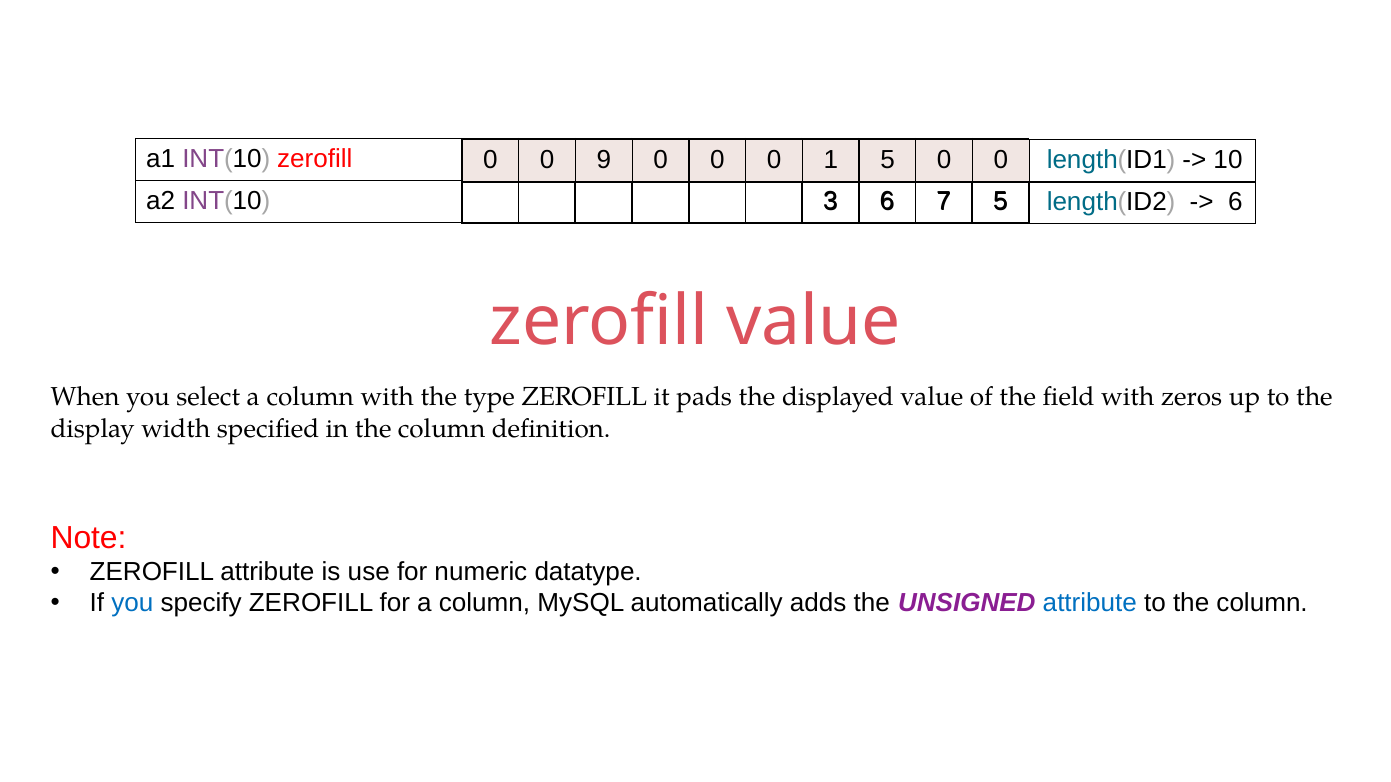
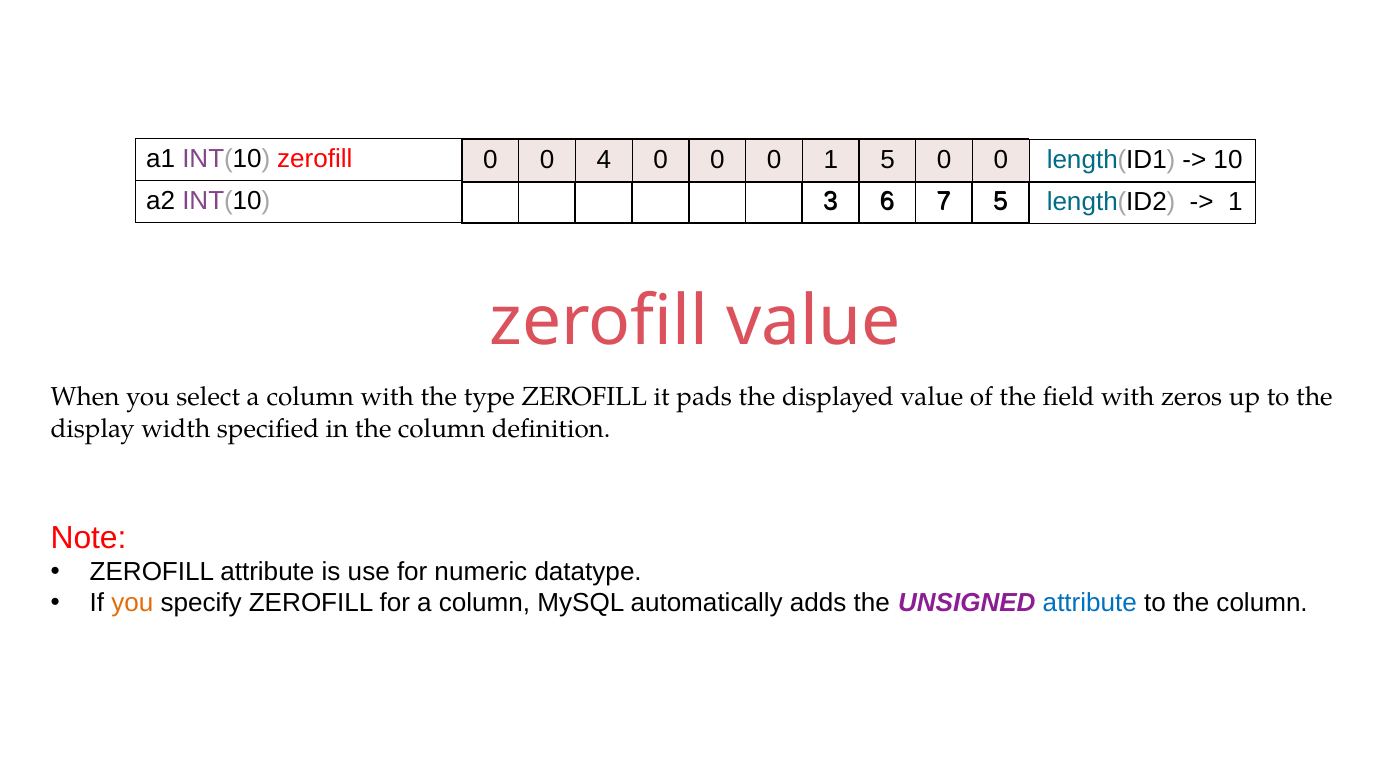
9: 9 -> 4
6 at (1235, 202): 6 -> 1
you at (132, 604) colour: blue -> orange
